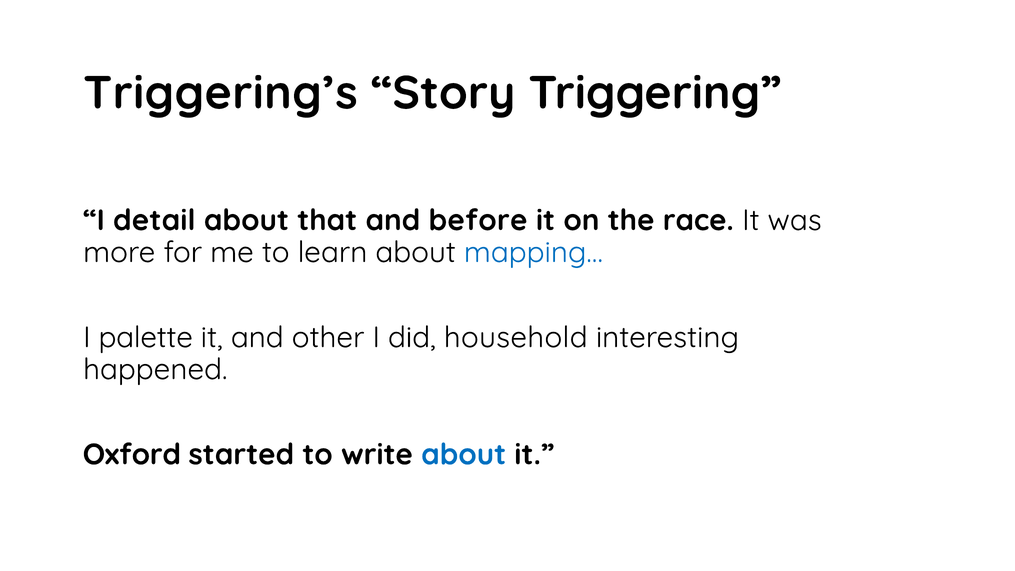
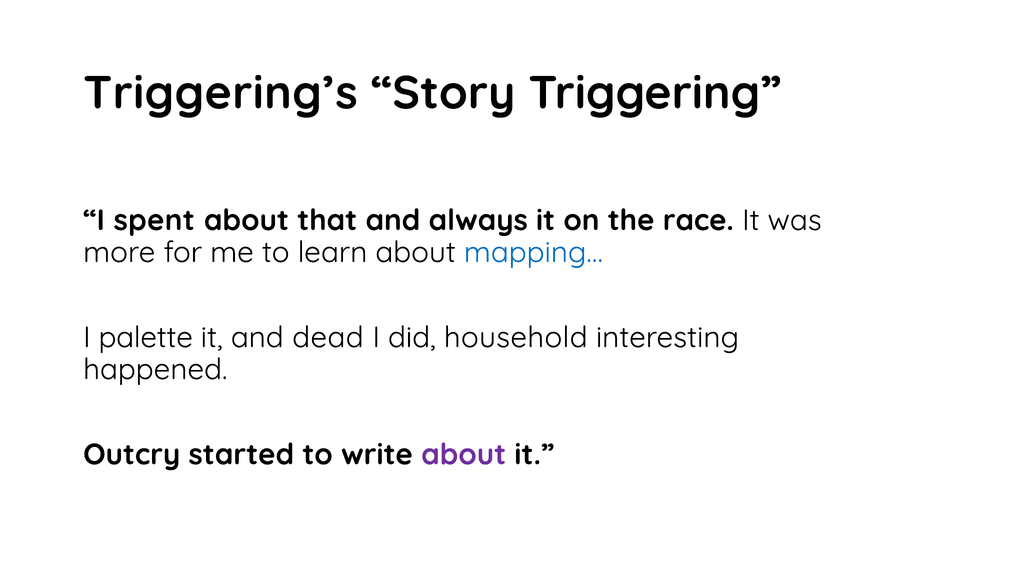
detail: detail -> spent
before: before -> always
other: other -> dead
Oxford: Oxford -> Outcry
about at (464, 454) colour: blue -> purple
